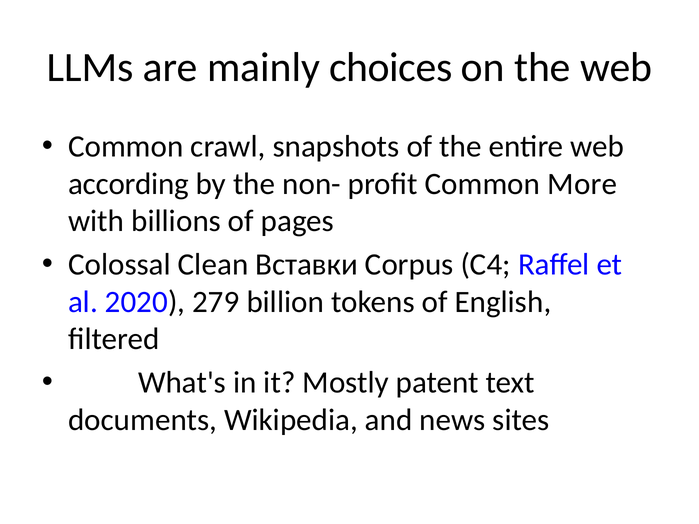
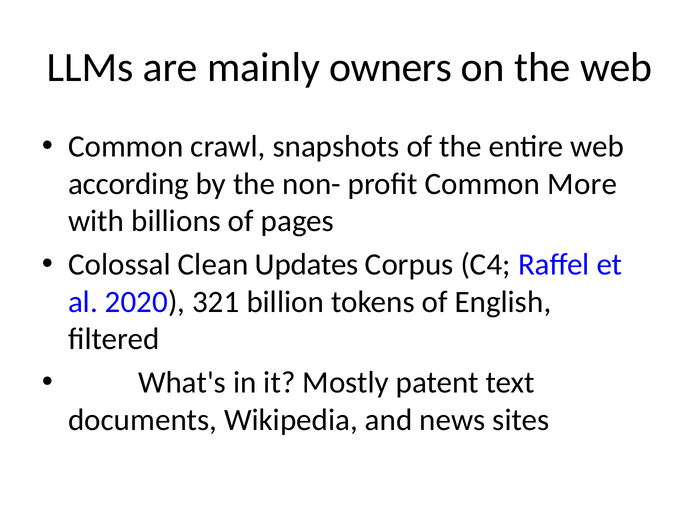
choices: choices -> owners
Вставки: Вставки -> Updates
279: 279 -> 321
